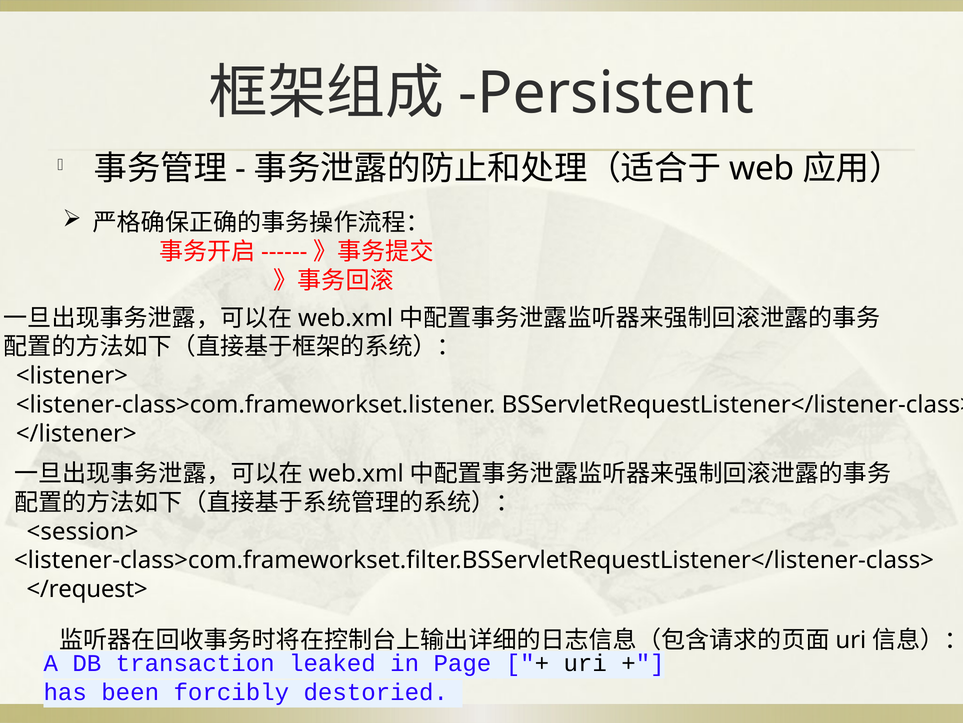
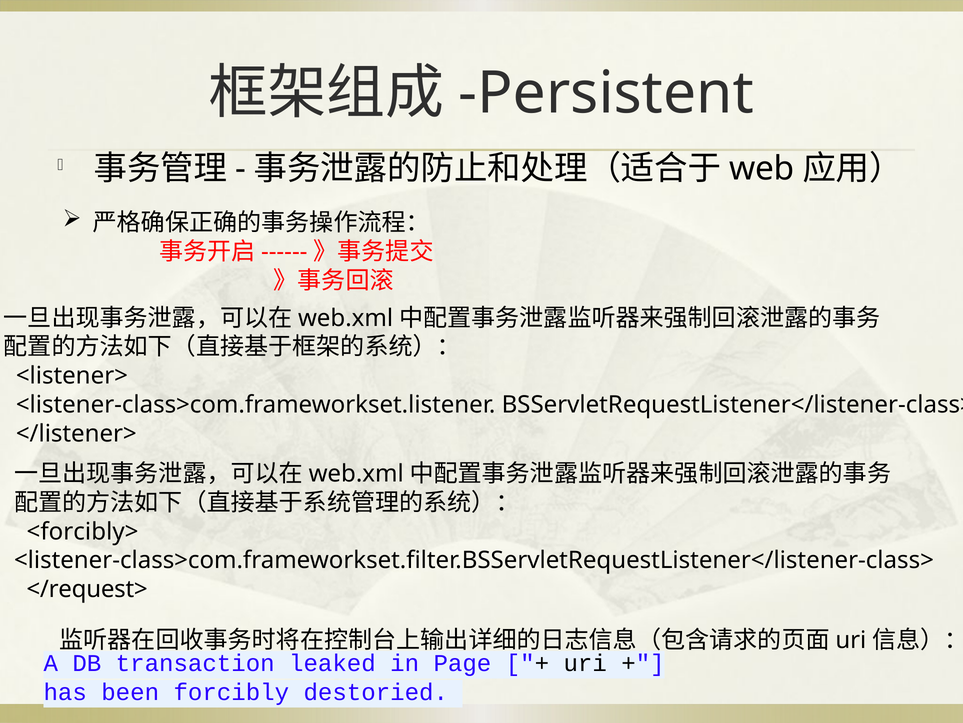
<session>: <session> -> <forcibly>
